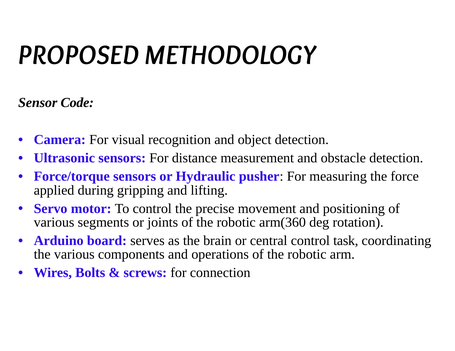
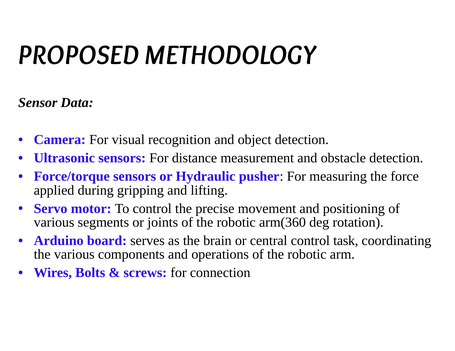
Code: Code -> Data
